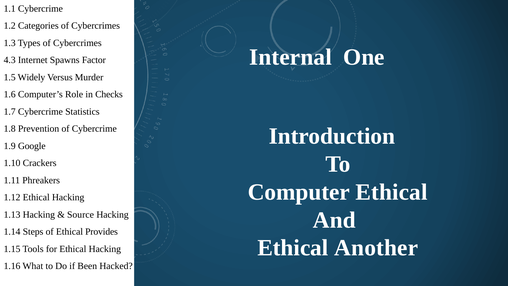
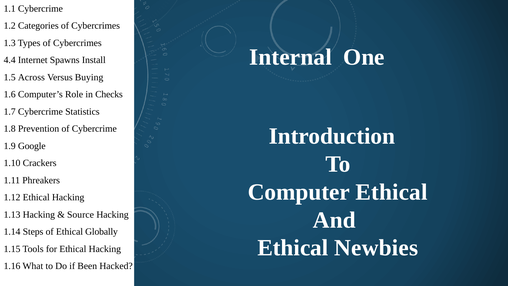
4.3: 4.3 -> 4.4
Factor: Factor -> Install
Widely: Widely -> Across
Murder: Murder -> Buying
Provides: Provides -> Globally
Another: Another -> Newbies
